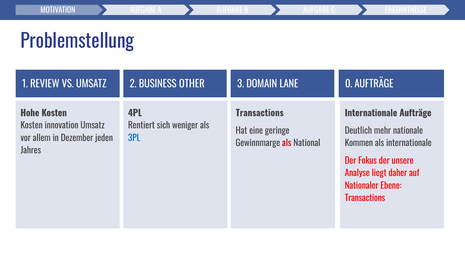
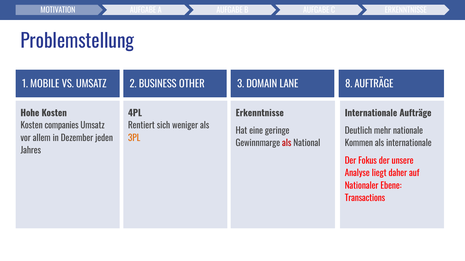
REVIEW: REVIEW -> MOBILE
0: 0 -> 8
Transactions at (260, 113): Transactions -> Erkenntnisse
innovation: innovation -> companies
3PL colour: blue -> orange
